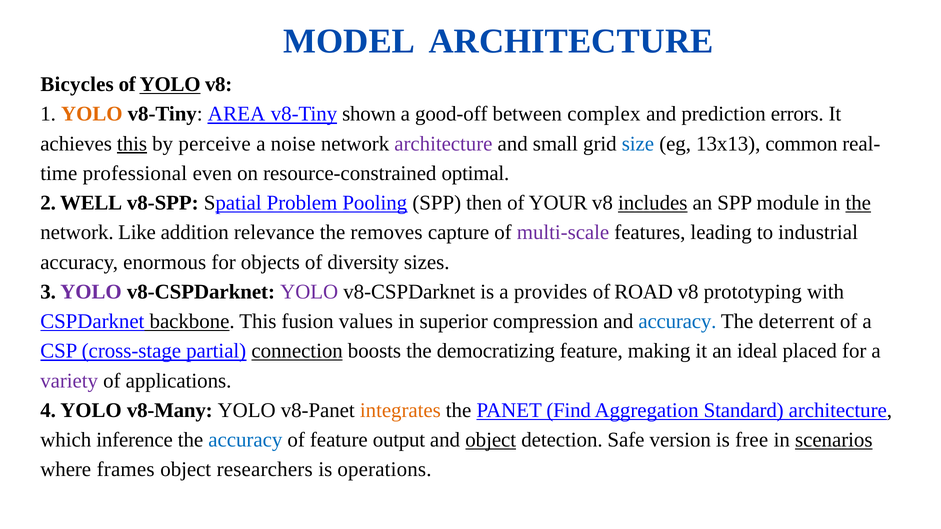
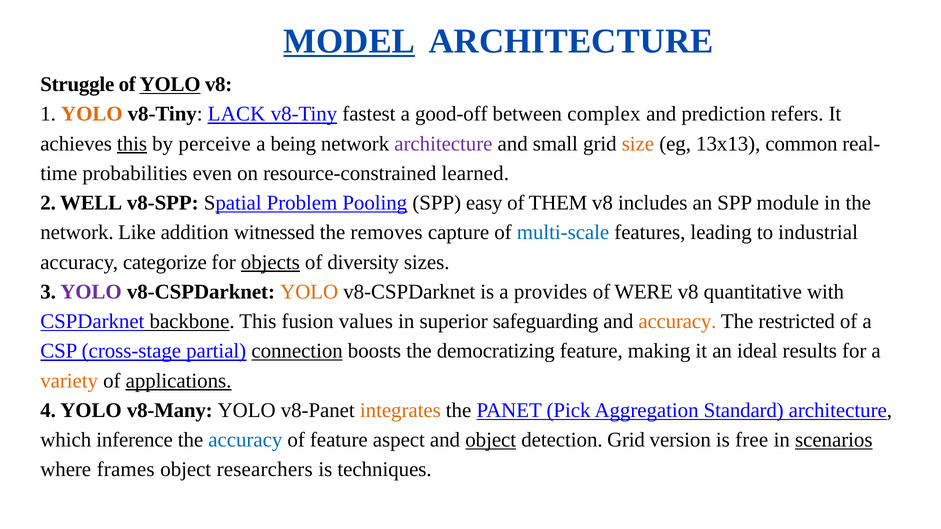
MODEL underline: none -> present
Bicycles: Bicycles -> Struggle
AREA: AREA -> LACK
shown: shown -> fastest
errors: errors -> refers
noise: noise -> being
size colour: blue -> orange
professional: professional -> probabilities
optimal: optimal -> learned
then: then -> easy
YOUR: YOUR -> THEM
includes underline: present -> none
the at (858, 203) underline: present -> none
relevance: relevance -> witnessed
multi-scale colour: purple -> blue
enormous: enormous -> categorize
objects underline: none -> present
YOLO at (309, 292) colour: purple -> orange
ROAD: ROAD -> WERE
prototyping: prototyping -> quantitative
compression: compression -> safeguarding
accuracy at (677, 322) colour: blue -> orange
deterrent: deterrent -> restricted
placed: placed -> results
variety colour: purple -> orange
applications underline: none -> present
Find: Find -> Pick
output: output -> aspect
detection Safe: Safe -> Grid
operations: operations -> techniques
